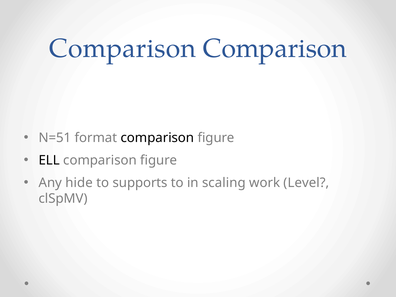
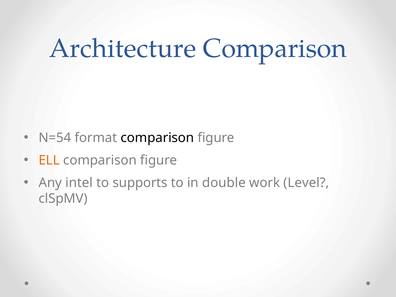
Comparison at (123, 48): Comparison -> Architecture
N=51: N=51 -> N=54
ELL colour: black -> orange
hide: hide -> intel
scaling: scaling -> double
